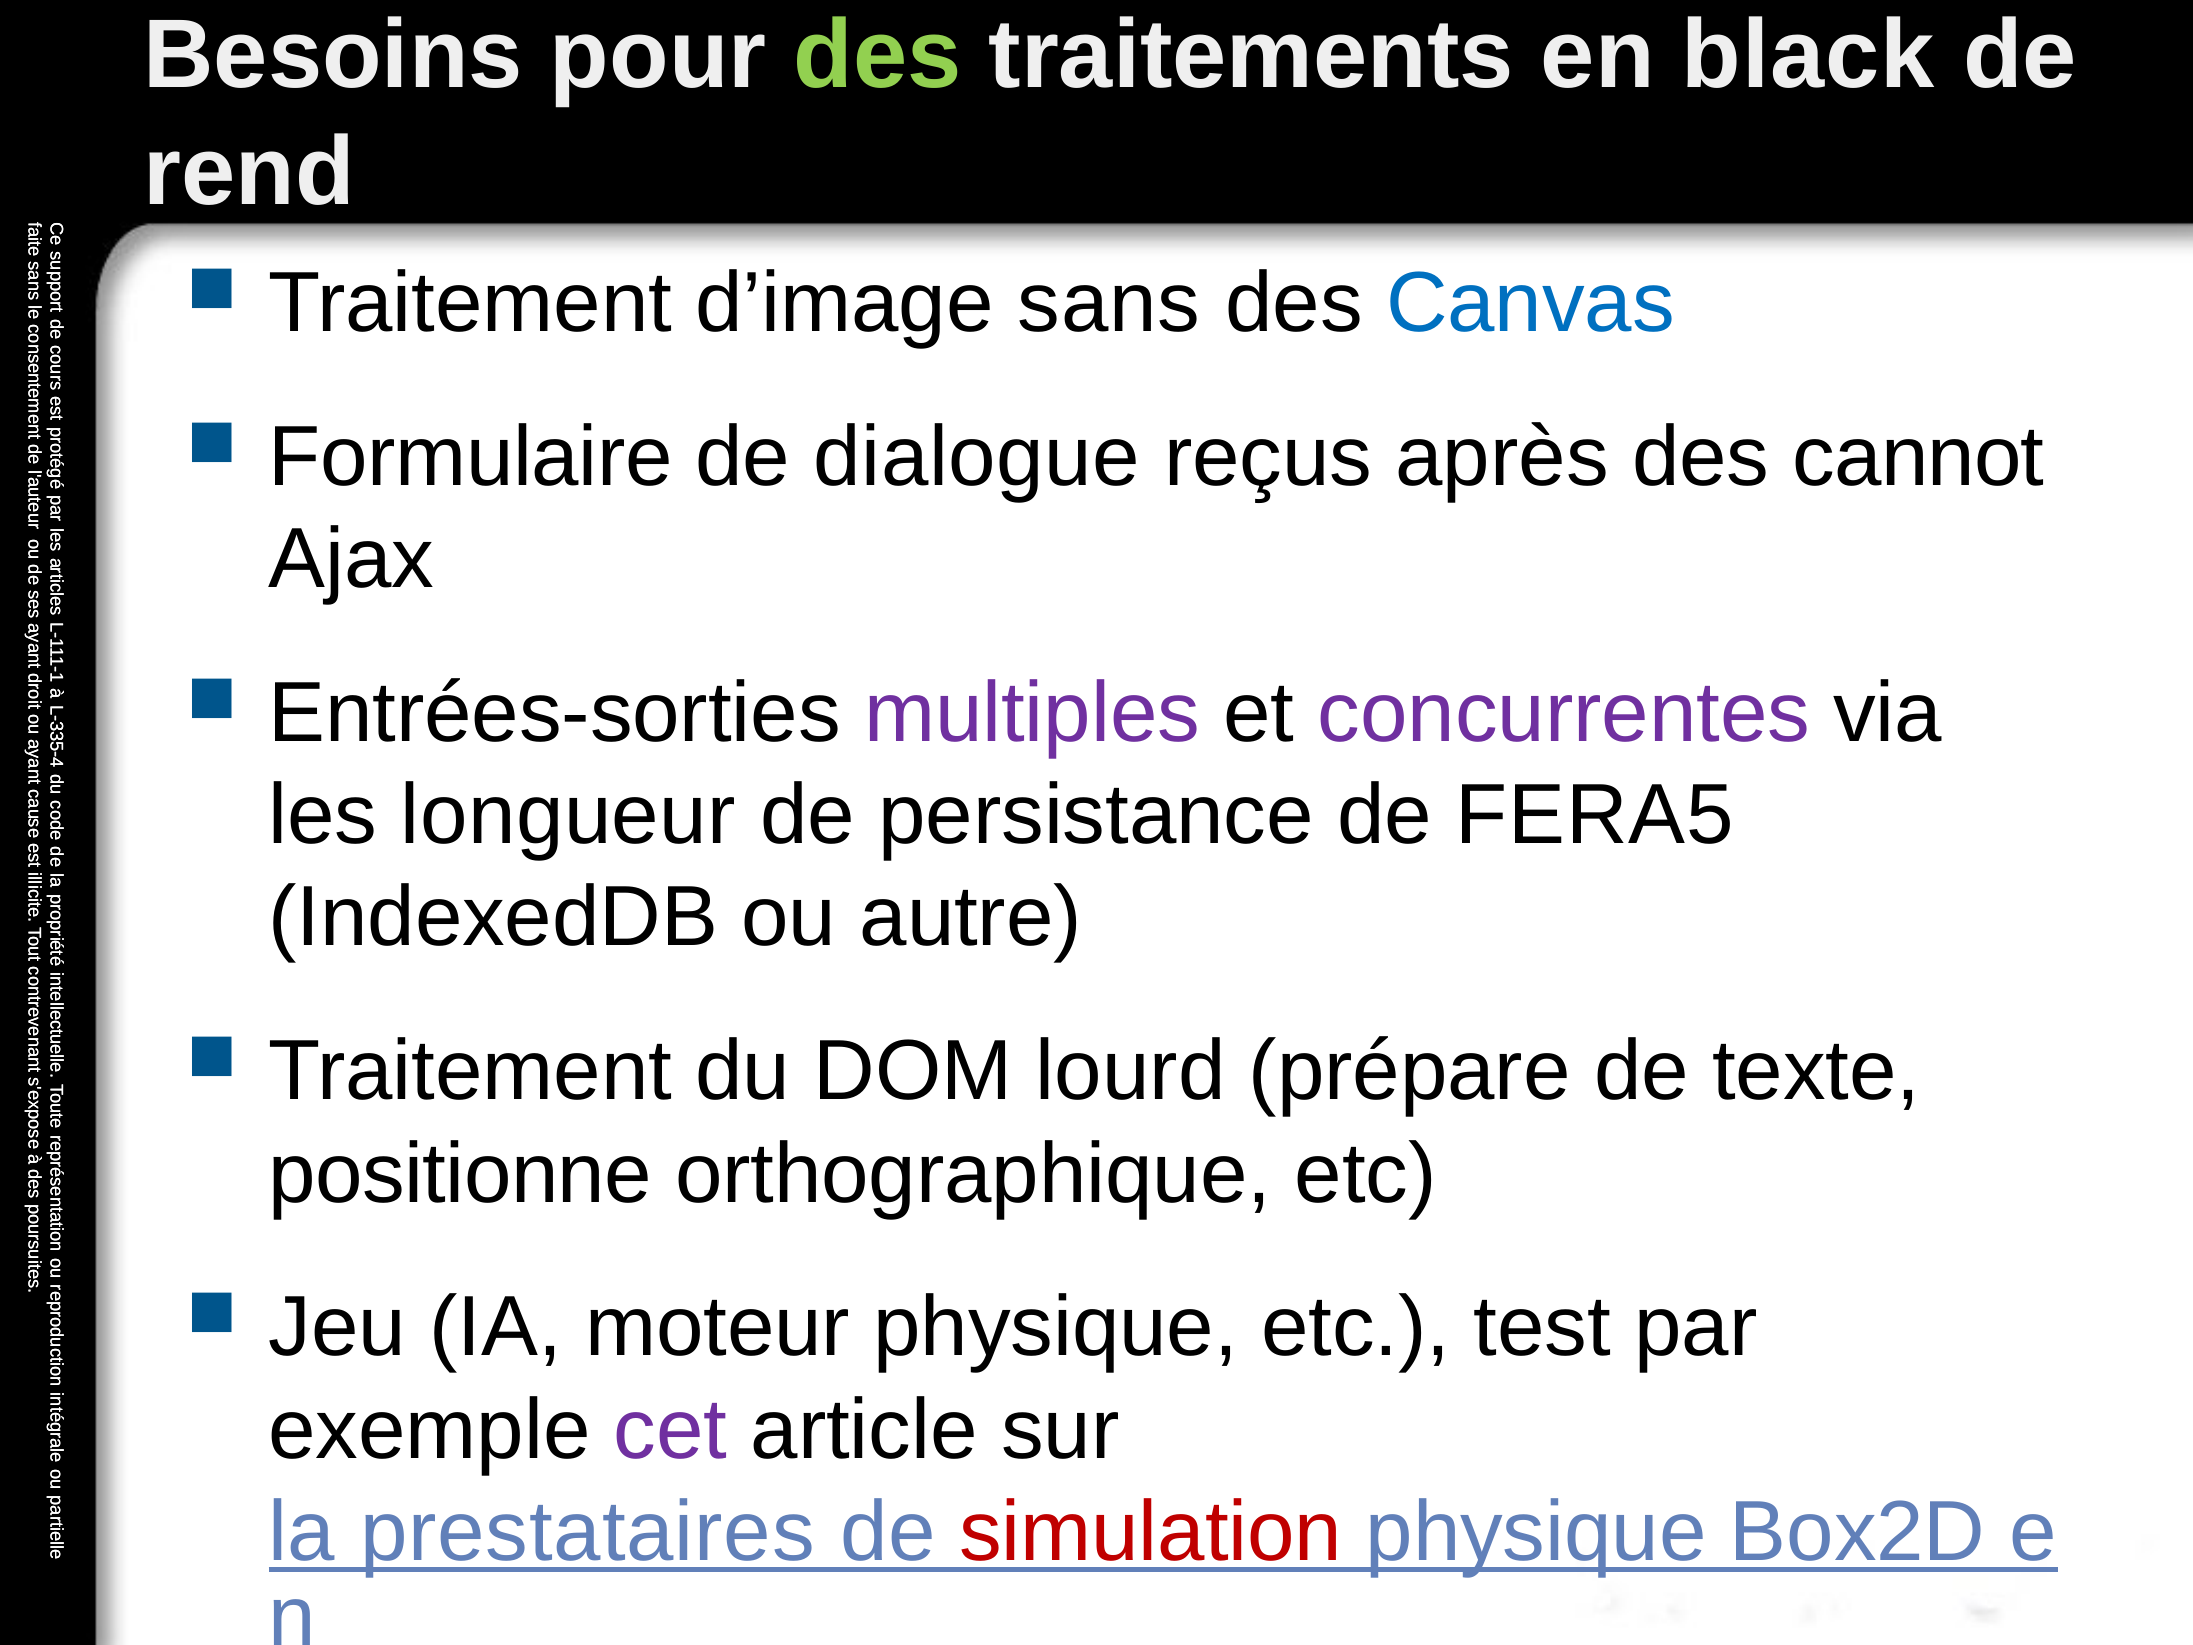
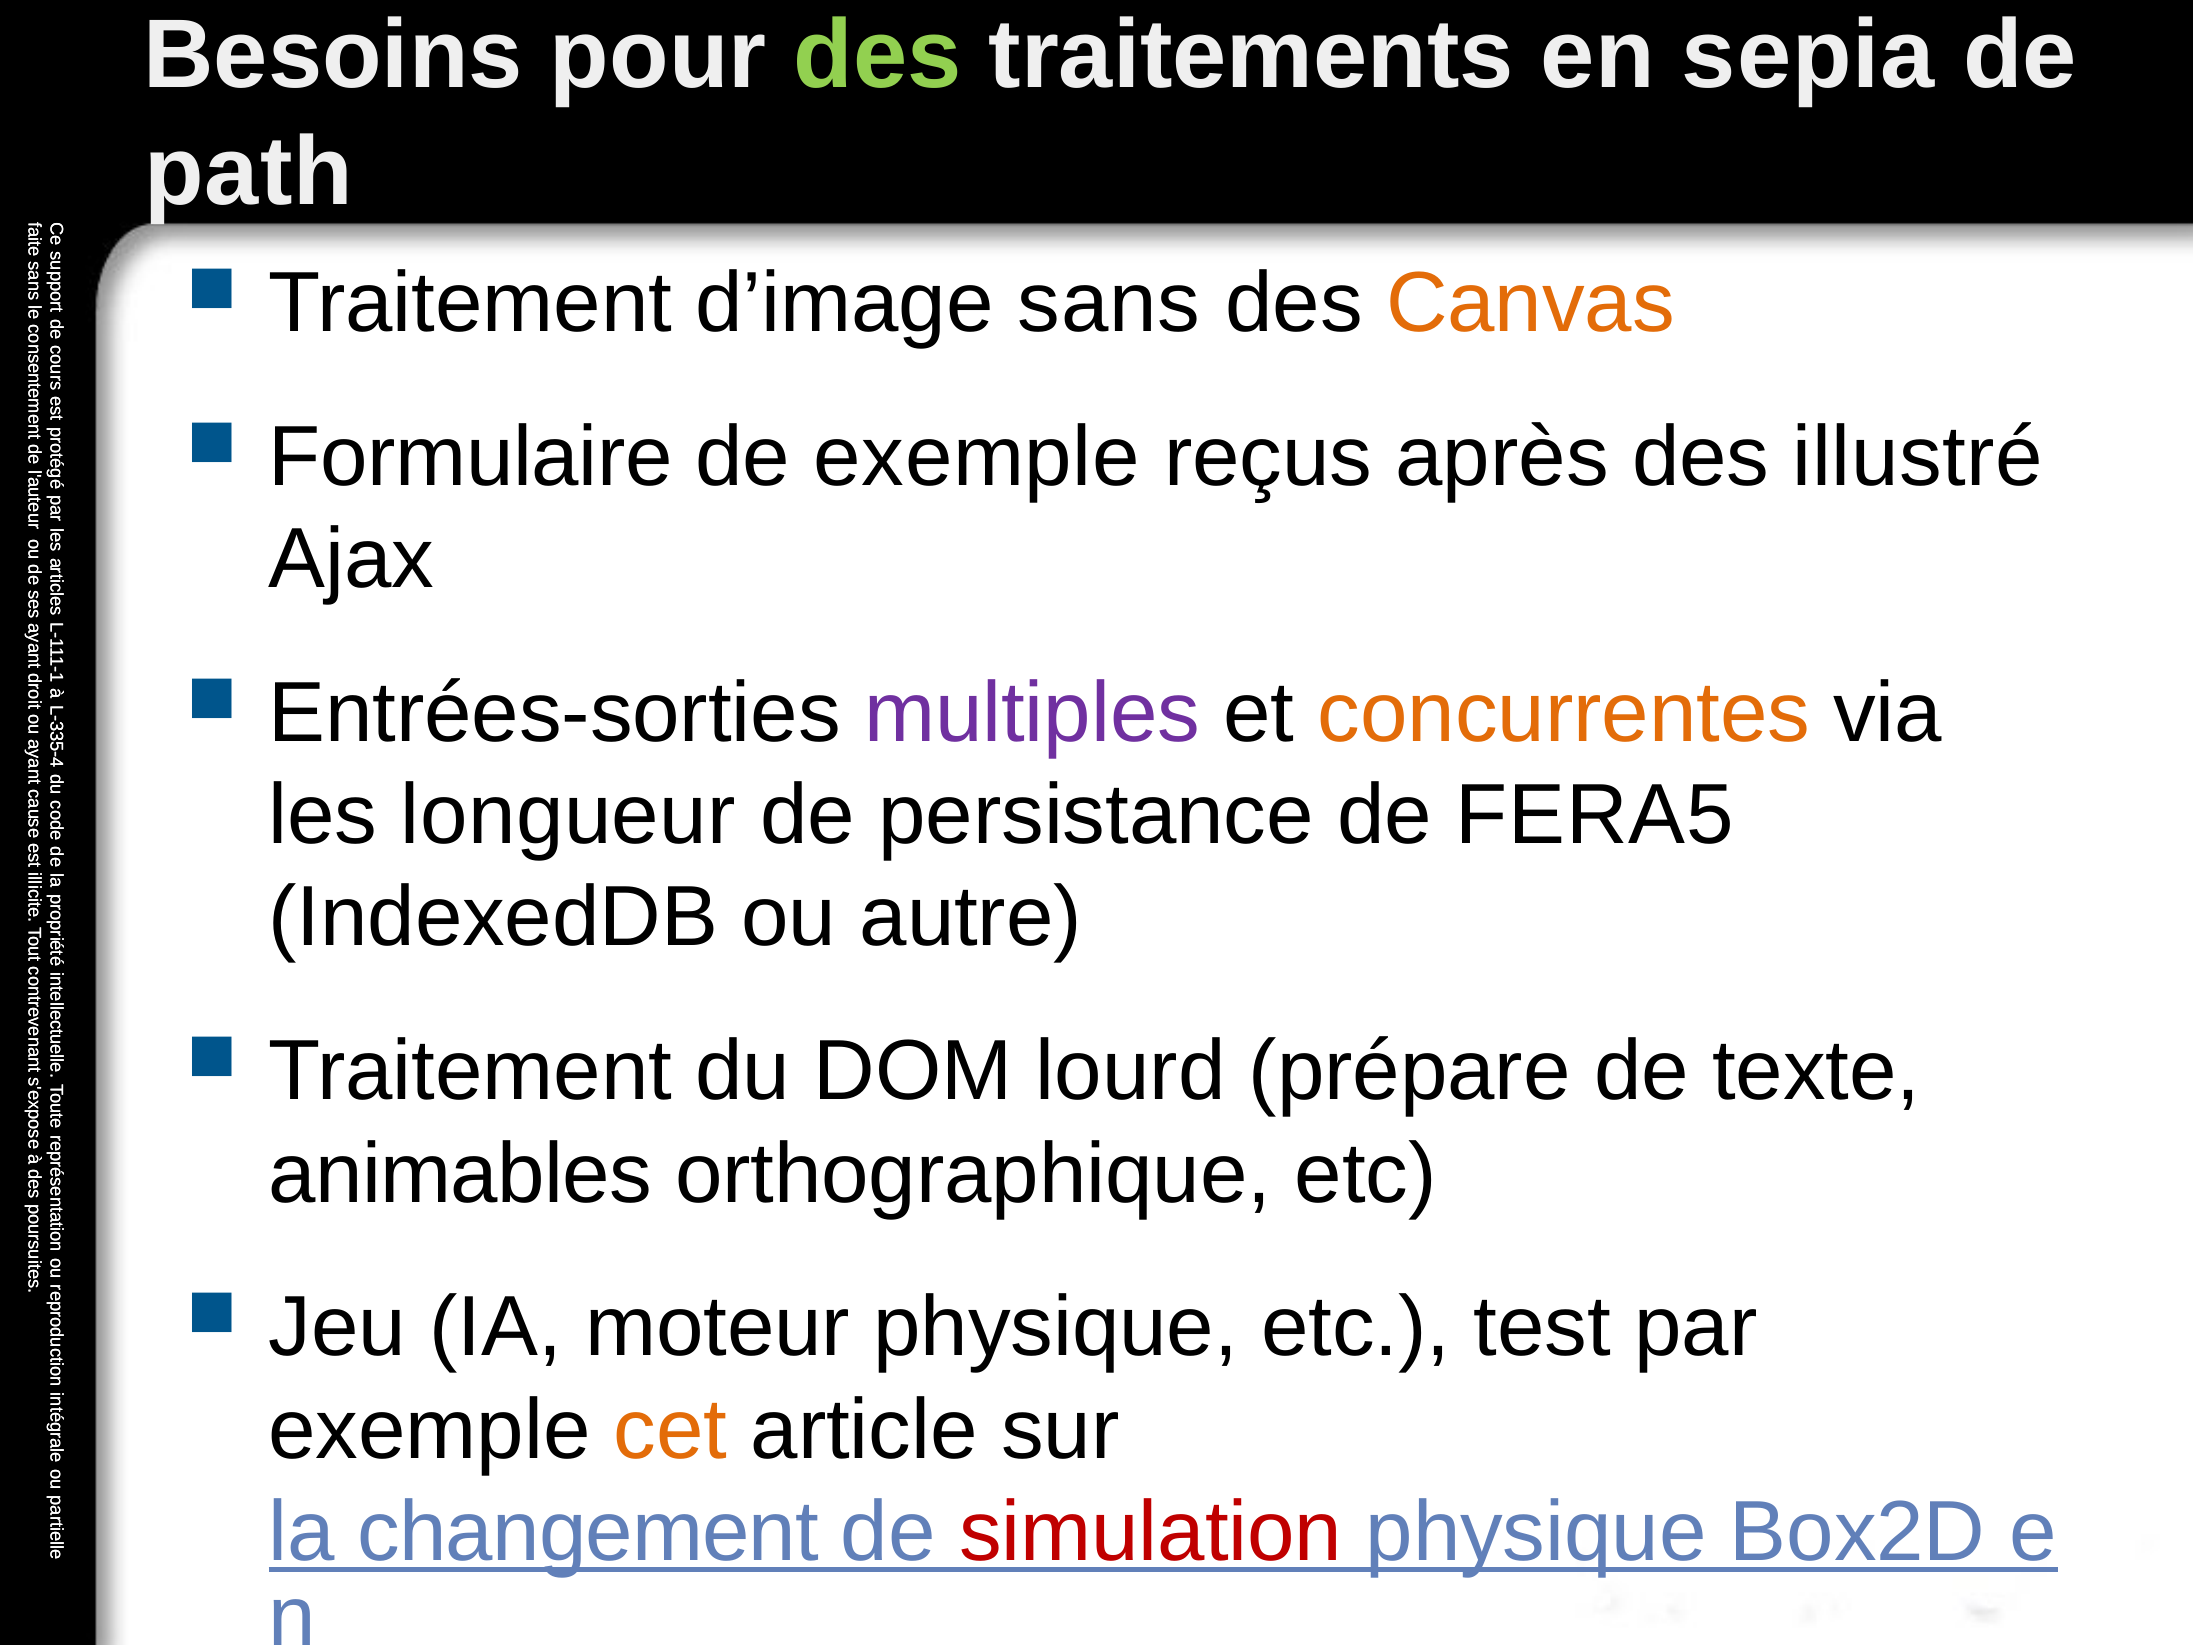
black: black -> sepia
rend: rend -> path
Canvas colour: blue -> orange
de dialogue: dialogue -> exemple
cannot: cannot -> illustré
concurrentes colour: purple -> orange
positionne: positionne -> animables
cet colour: purple -> orange
prestataires: prestataires -> changement
